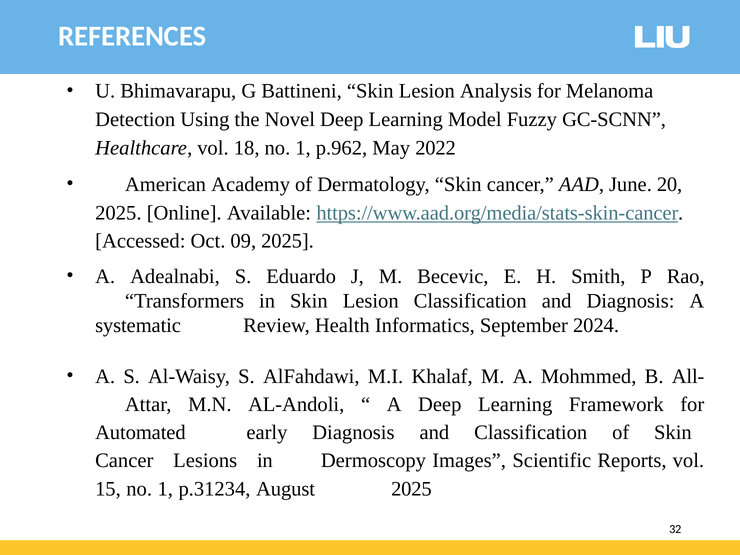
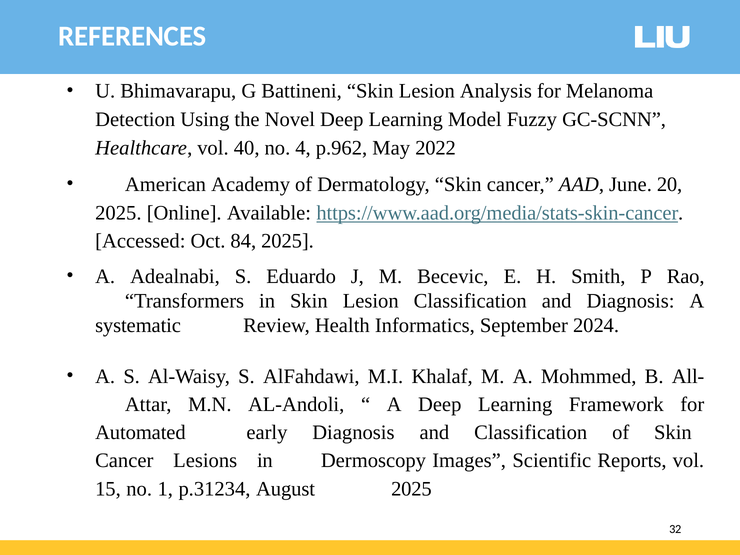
18: 18 -> 40
1 at (303, 148): 1 -> 4
09: 09 -> 84
